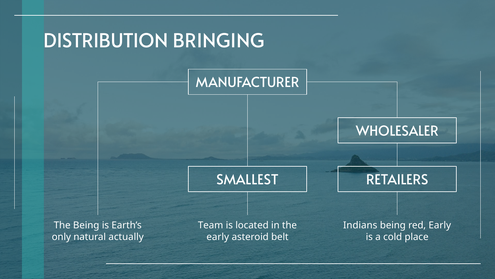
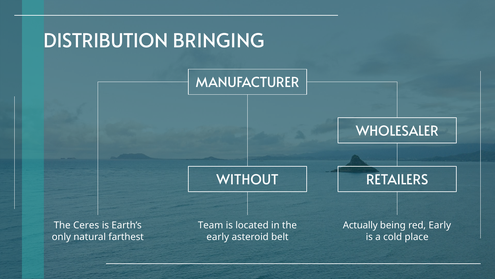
SMALLEST: SMALLEST -> WITHOUT
The Being: Being -> Ceres
Indians: Indians -> Actually
actually: actually -> farthest
